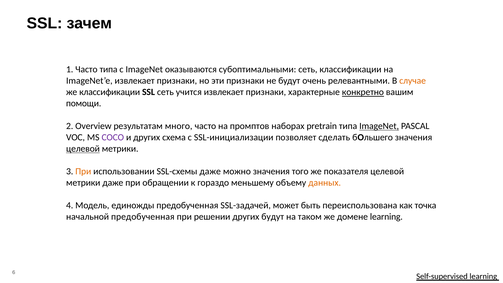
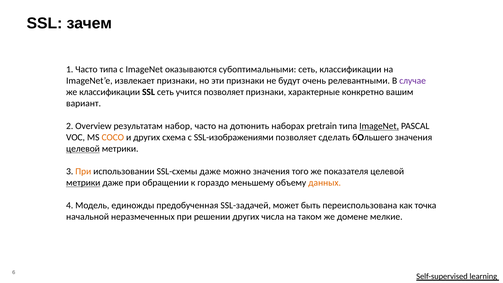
случае colour: orange -> purple
учится извлекает: извлекает -> позволяет
конкретно underline: present -> none
помощи: помощи -> вариант
много: много -> набор
промптов: промптов -> дотюнить
COCO colour: purple -> orange
SSL-инициализации: SSL-инициализации -> SSL-изображениями
метрики at (83, 183) underline: none -> present
начальной предобученная: предобученная -> неразмеченных
других будут: будут -> числа
домене learning: learning -> мелкие
